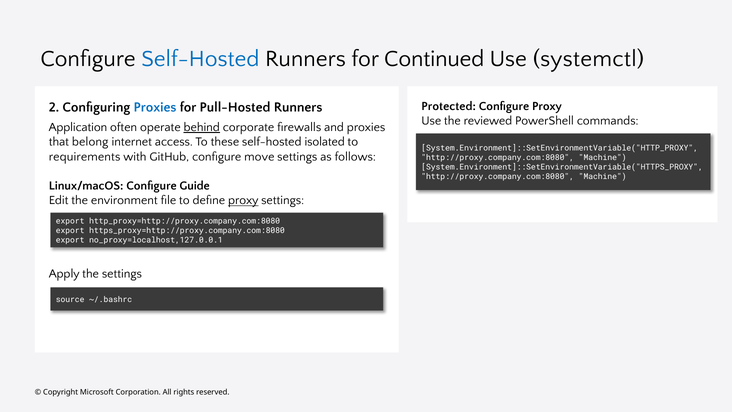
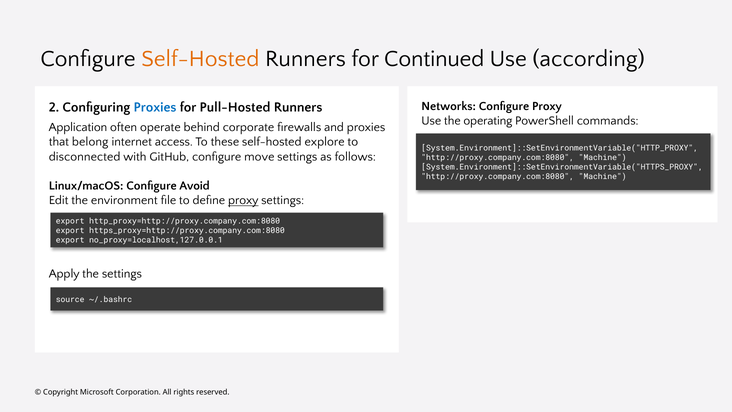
Self-Hosted at (200, 59) colour: blue -> orange
systemctl: systemctl -> according
Protected: Protected -> Networks
reviewed: reviewed -> operating
behind underline: present -> none
isolated: isolated -> explore
requirements: requirements -> disconnected
Guide: Guide -> Avoid
